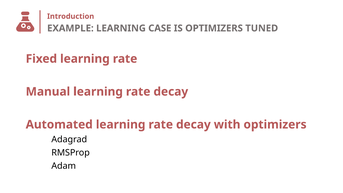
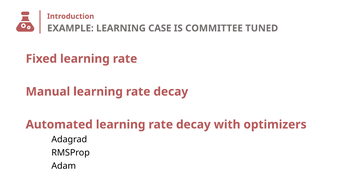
IS OPTIMIZERS: OPTIMIZERS -> COMMITTEE
